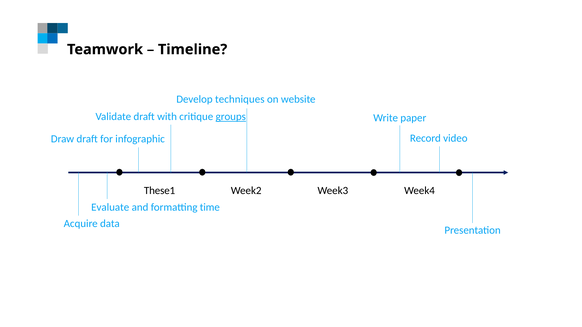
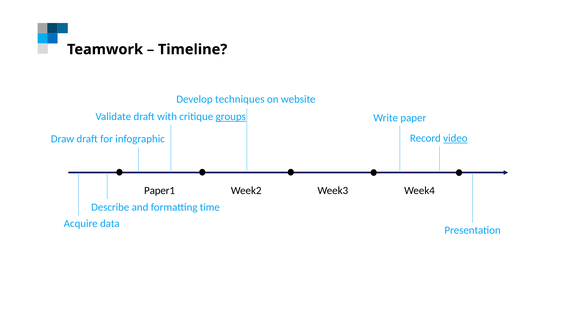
video underline: none -> present
These1: These1 -> Paper1
Evaluate: Evaluate -> Describe
